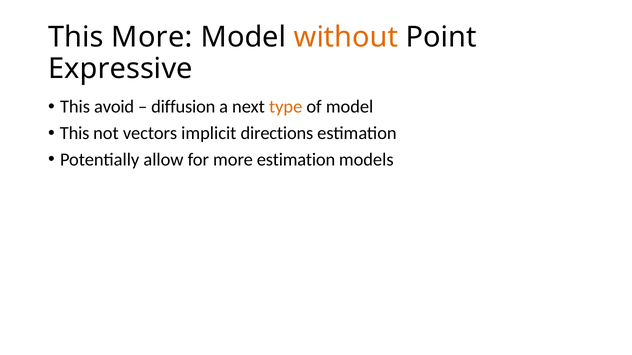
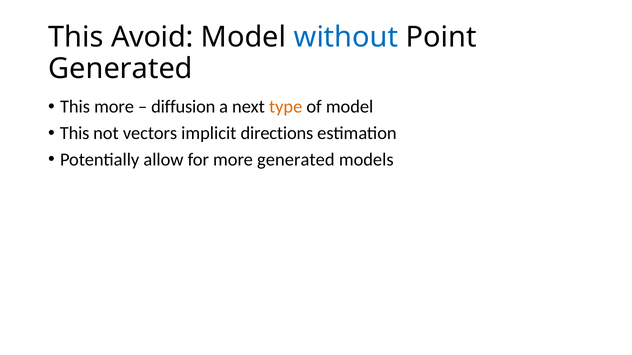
This More: More -> Avoid
without colour: orange -> blue
Expressive at (120, 69): Expressive -> Generated
This avoid: avoid -> more
more estimation: estimation -> generated
